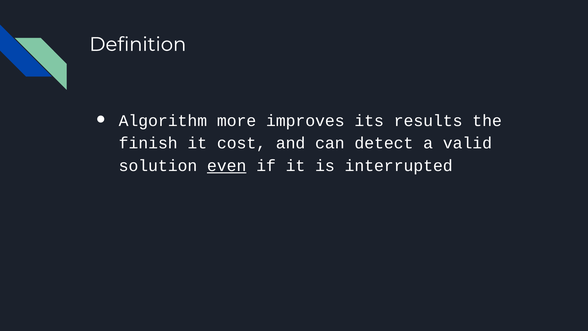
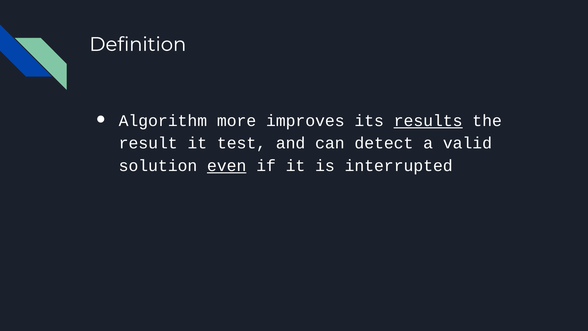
results underline: none -> present
finish: finish -> result
cost: cost -> test
